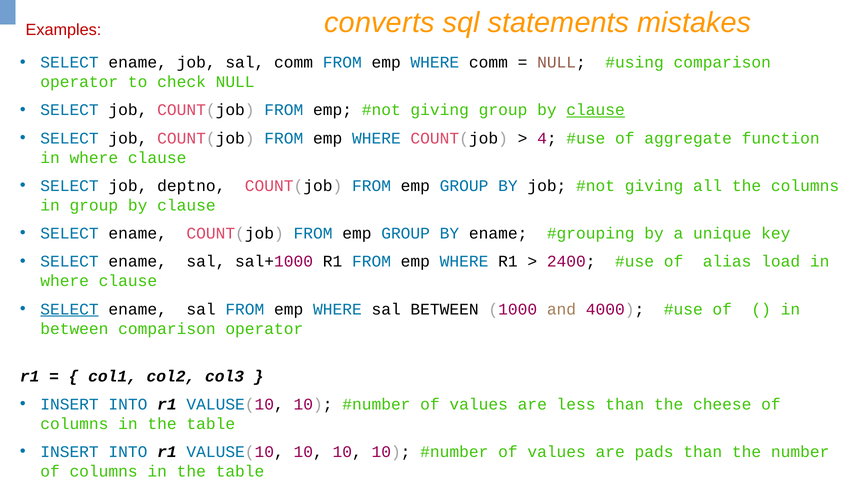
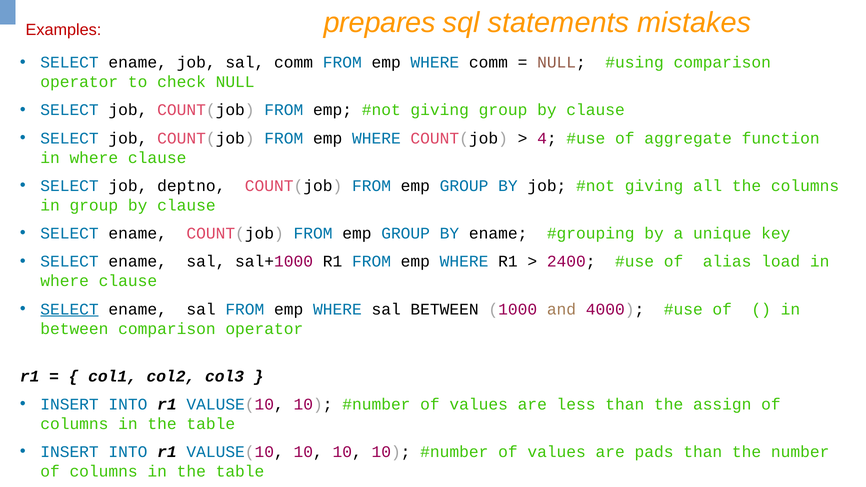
converts: converts -> prepares
clause at (596, 110) underline: present -> none
cheese: cheese -> assign
